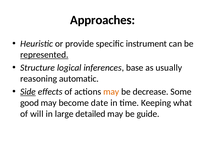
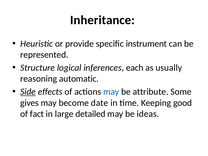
Approaches: Approaches -> Inheritance
represented underline: present -> none
base: base -> each
may at (111, 92) colour: orange -> blue
decrease: decrease -> attribute
good: good -> gives
what: what -> good
will: will -> fact
guide: guide -> ideas
